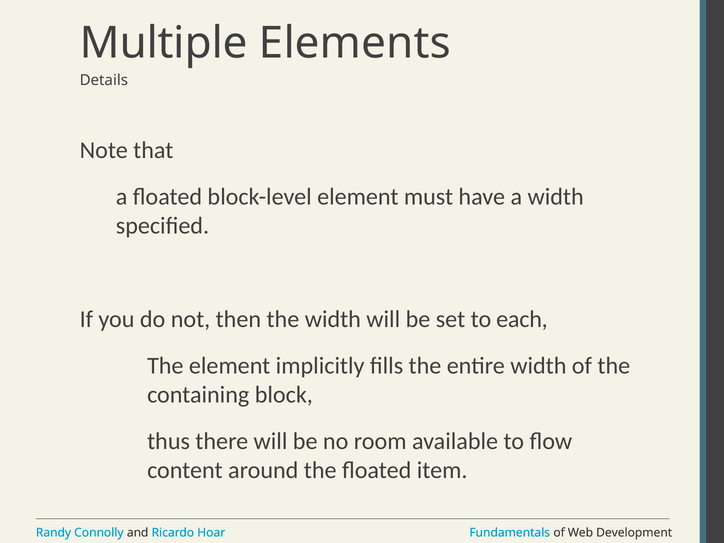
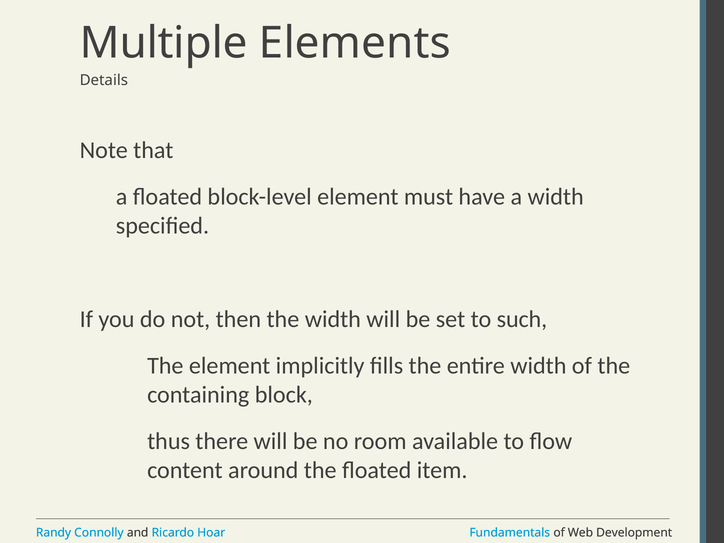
each: each -> such
